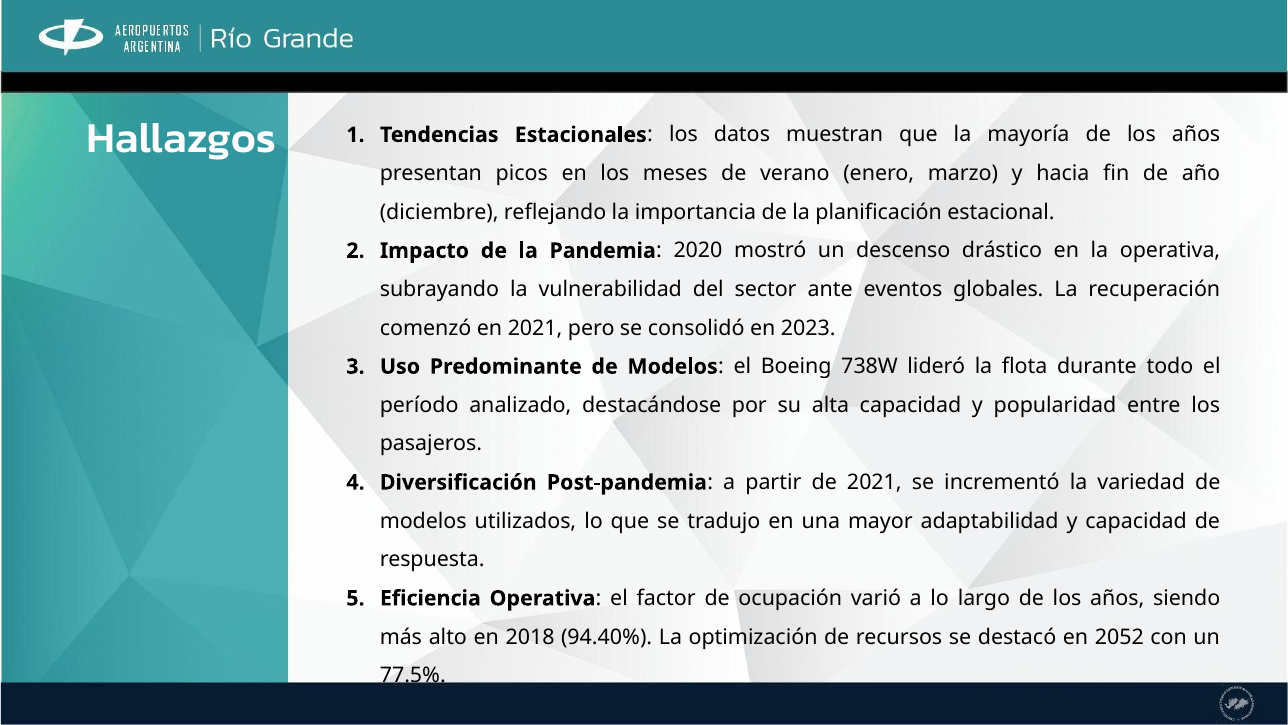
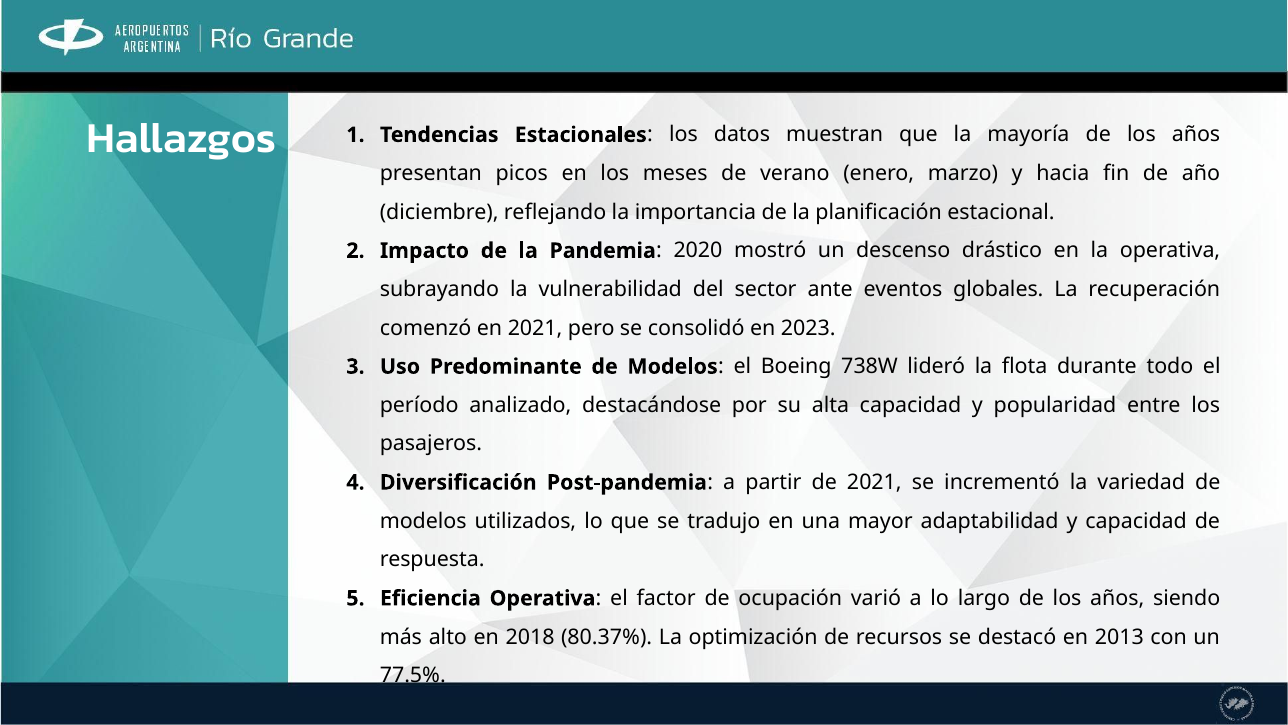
94.40%: 94.40% -> 80.37%
2052: 2052 -> 2013
